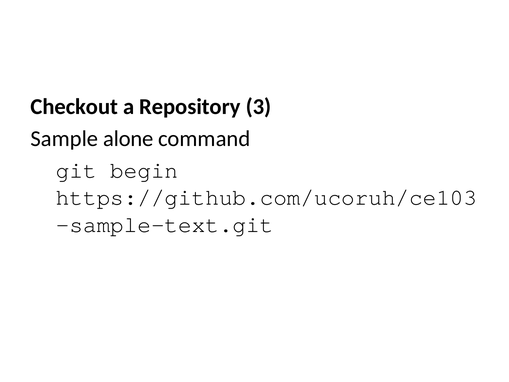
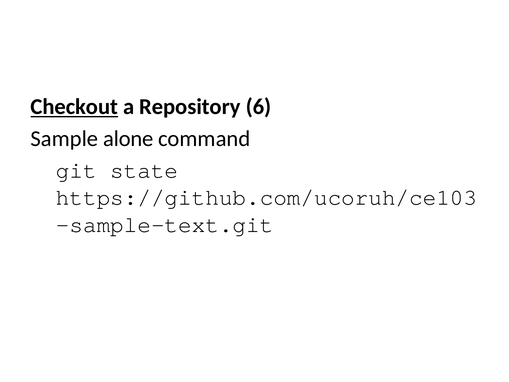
Checkout underline: none -> present
3: 3 -> 6
begin: begin -> state
